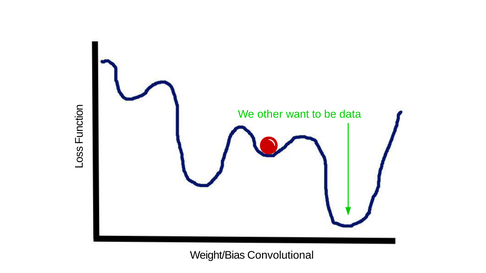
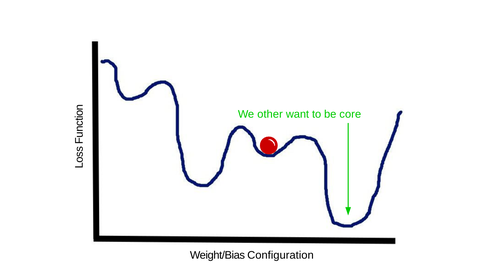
data: data -> core
Convolutional: Convolutional -> Configuration
